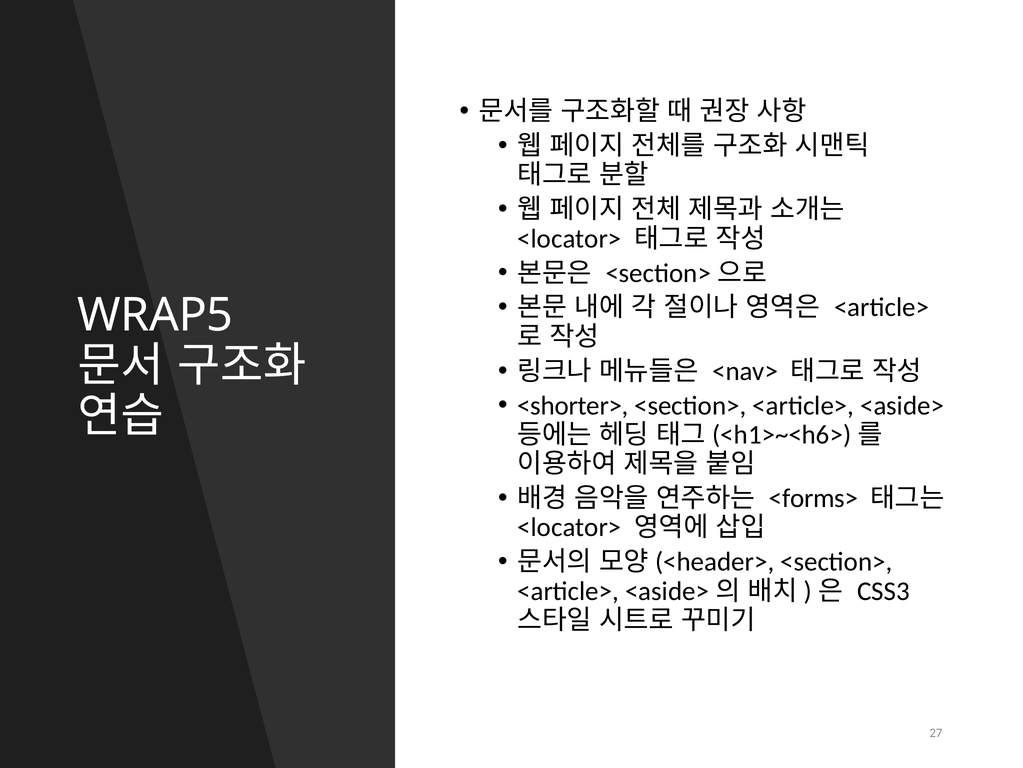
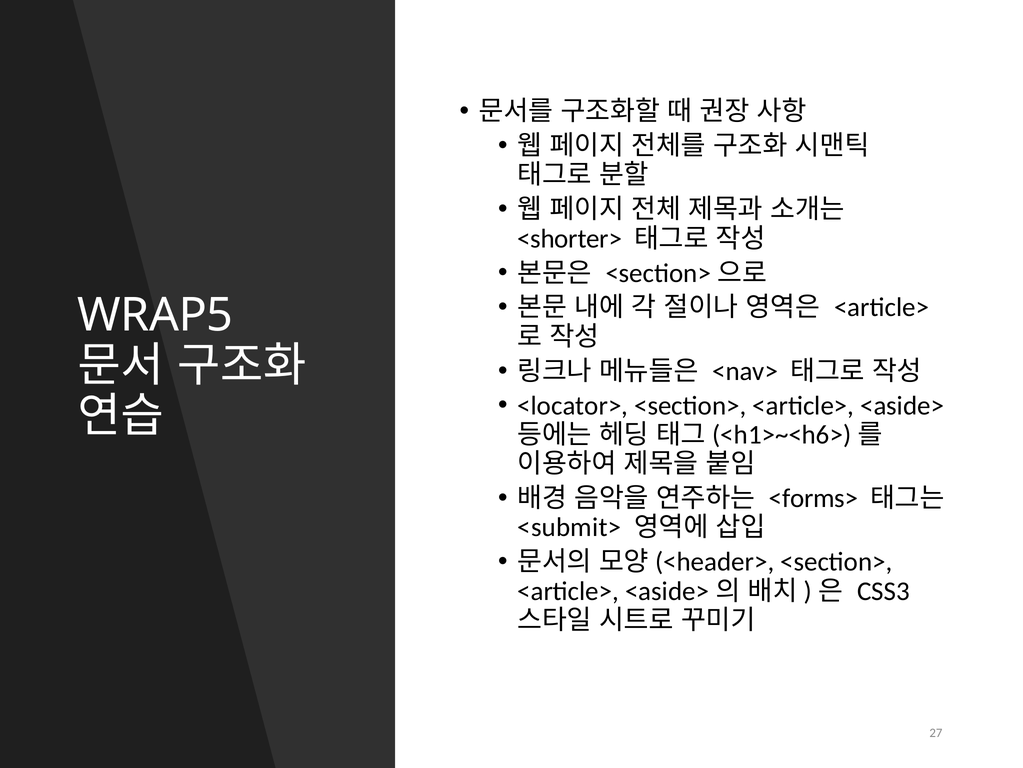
<locator> at (569, 238): <locator> -> <shorter>
<shorter>: <shorter> -> <locator>
<locator> at (569, 527): <locator> -> <submit>
